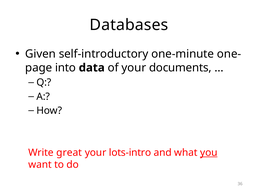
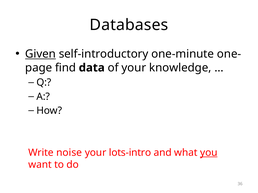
Given underline: none -> present
into: into -> find
documents: documents -> knowledge
great: great -> noise
